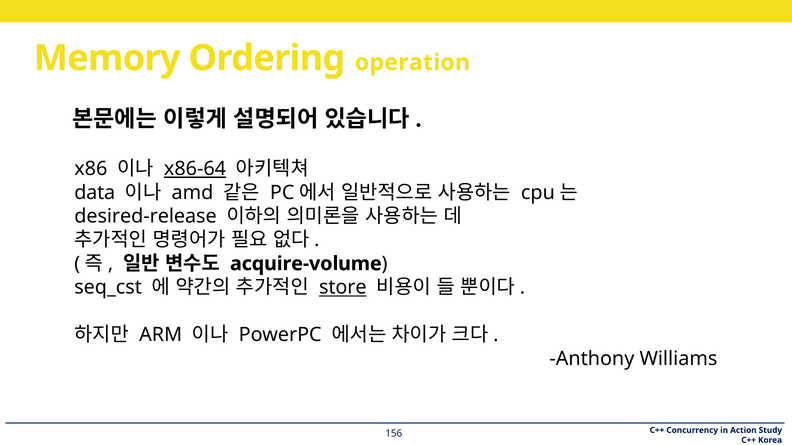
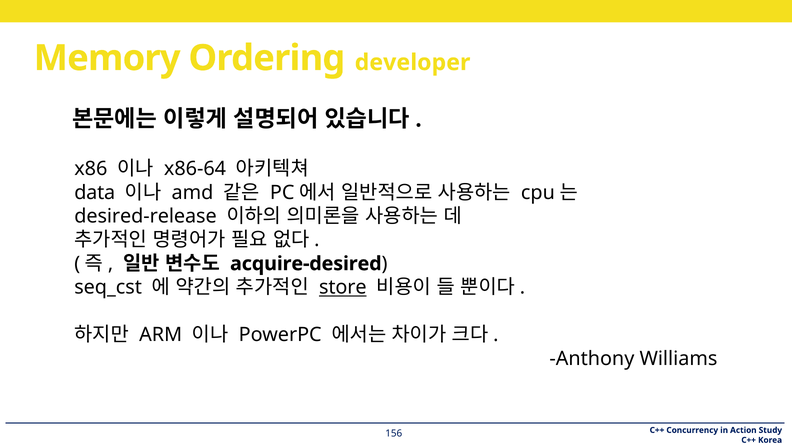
operation: operation -> developer
x86-64 underline: present -> none
acquire-volume: acquire-volume -> acquire-desired
